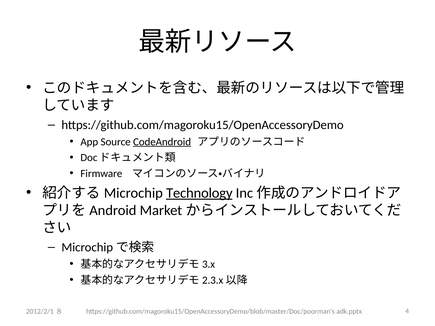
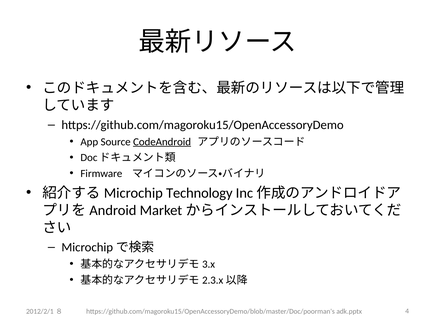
Technology underline: present -> none
